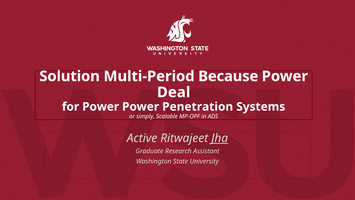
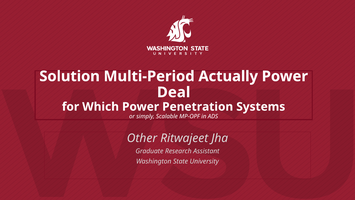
Because: Because -> Actually
for Power: Power -> Which
Active: Active -> Other
Jha underline: present -> none
